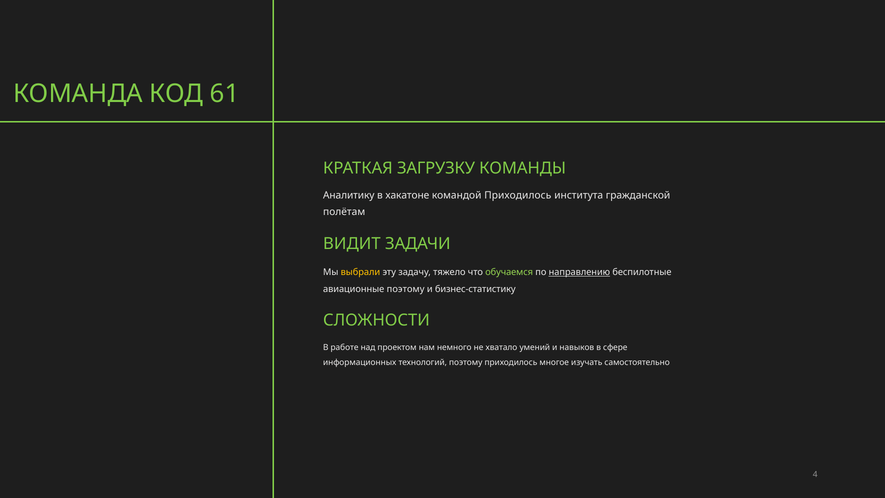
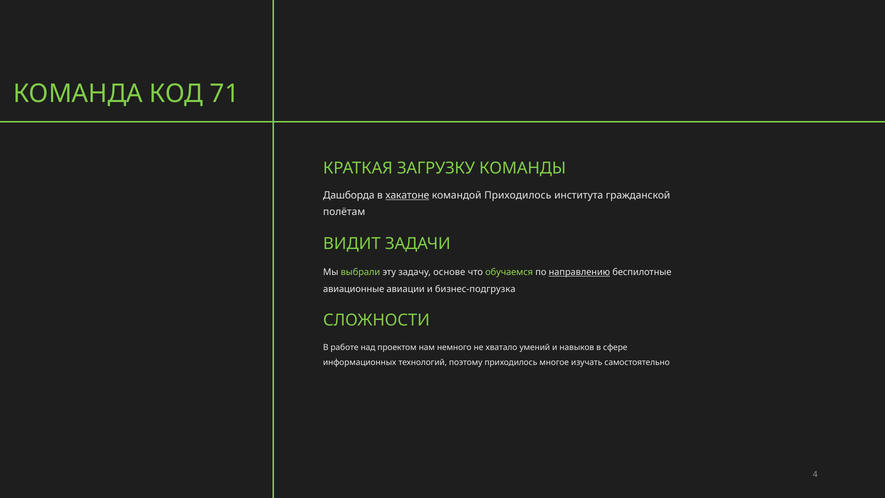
61: 61 -> 71
Аналитику: Аналитику -> Дашборда
хакатоне underline: none -> present
выбрали colour: yellow -> light green
тяжело: тяжело -> основе
авиационные поэтому: поэтому -> авиации
бизнес-статистику: бизнес-статистику -> бизнес-подгрузка
